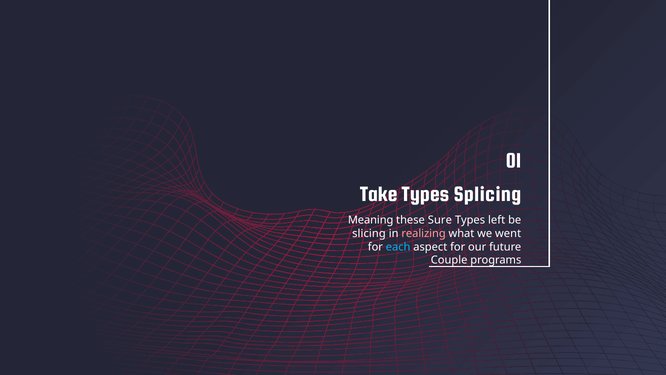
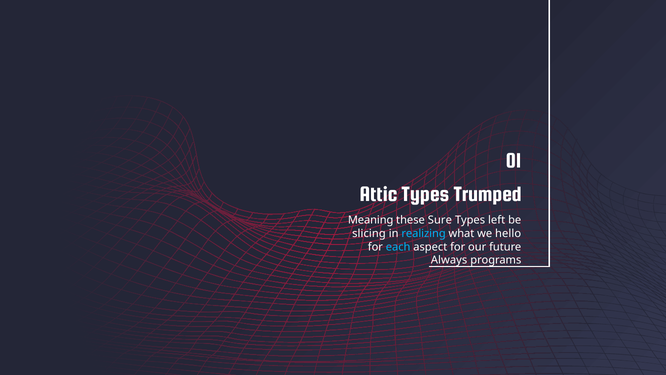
Take: Take -> Attic
Splicing: Splicing -> Trumped
realizing colour: pink -> light blue
went: went -> hello
Couple: Couple -> Always
